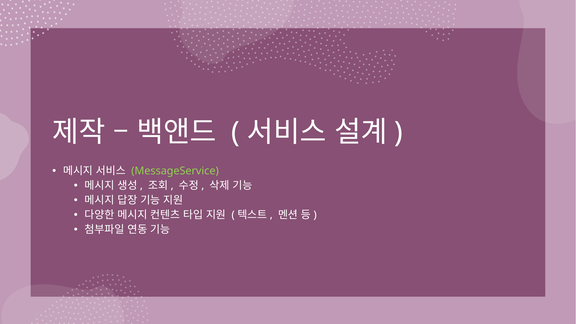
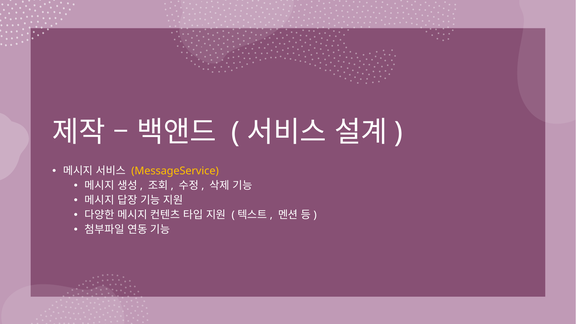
MessageService colour: light green -> yellow
